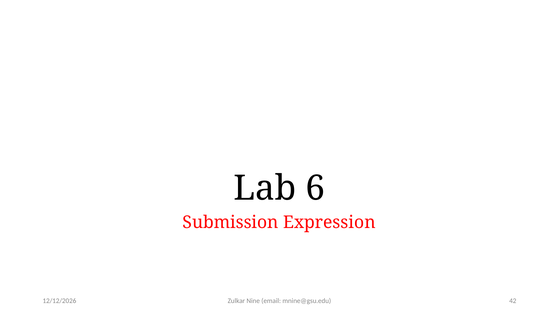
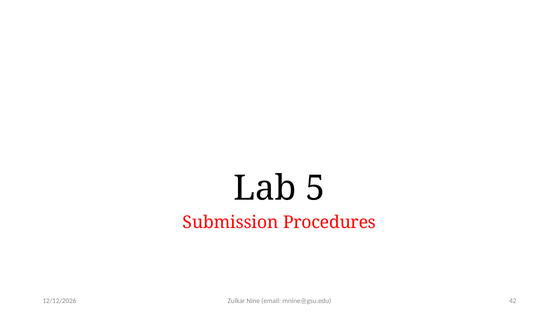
6: 6 -> 5
Expression: Expression -> Procedures
